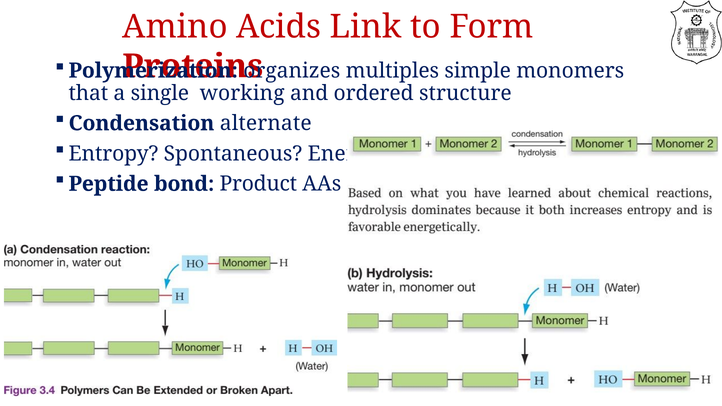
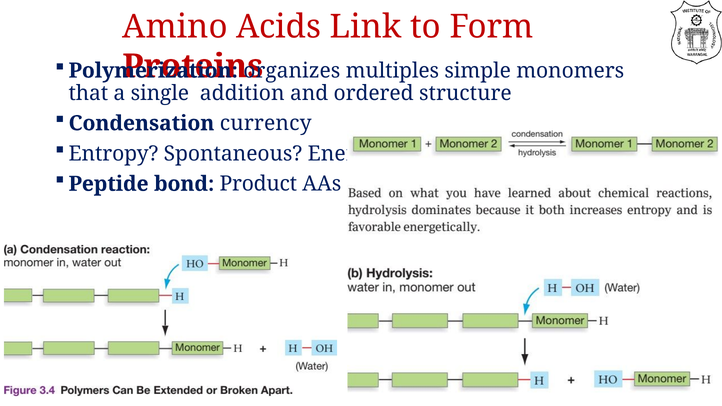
working: working -> addition
alternate: alternate -> currency
